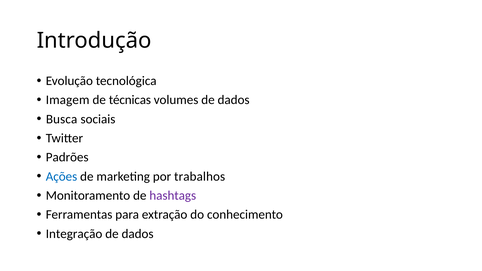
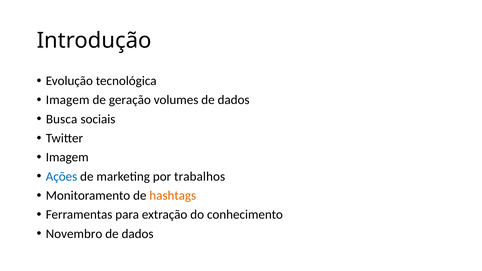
técnicas: técnicas -> geração
Padrões at (67, 157): Padrões -> Imagem
hashtags colour: purple -> orange
Integração: Integração -> Novembro
